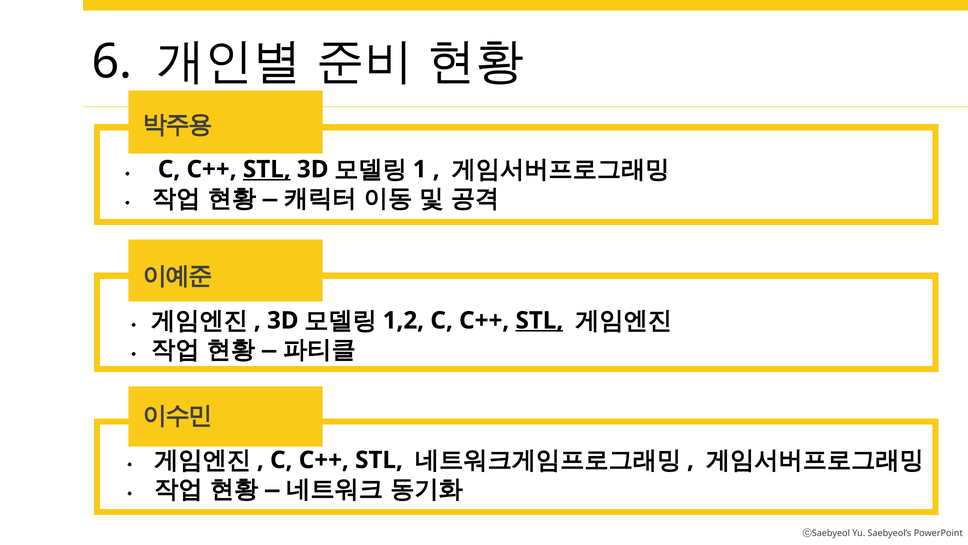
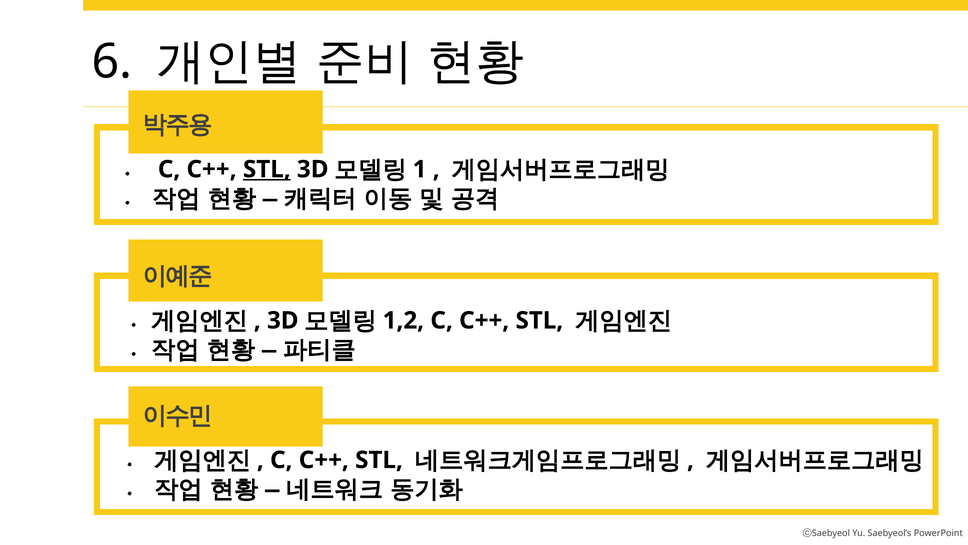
STL at (539, 320) underline: present -> none
